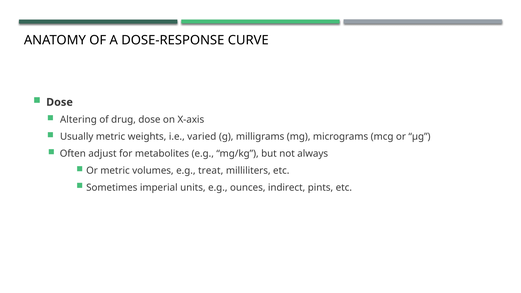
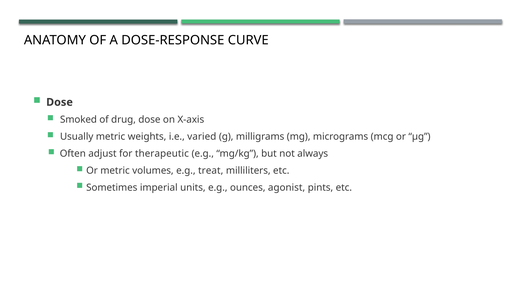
Altering: Altering -> Smoked
metabolites: metabolites -> therapeutic
indirect: indirect -> agonist
